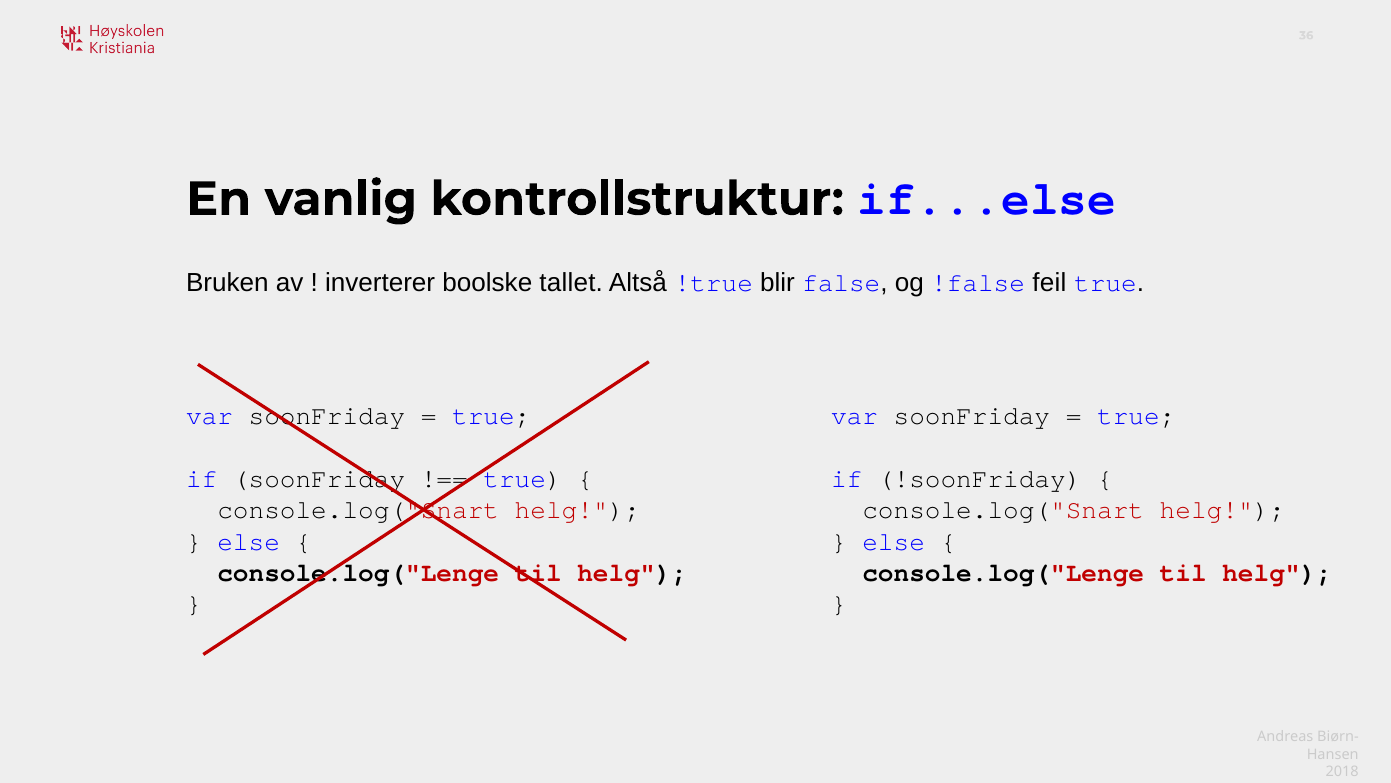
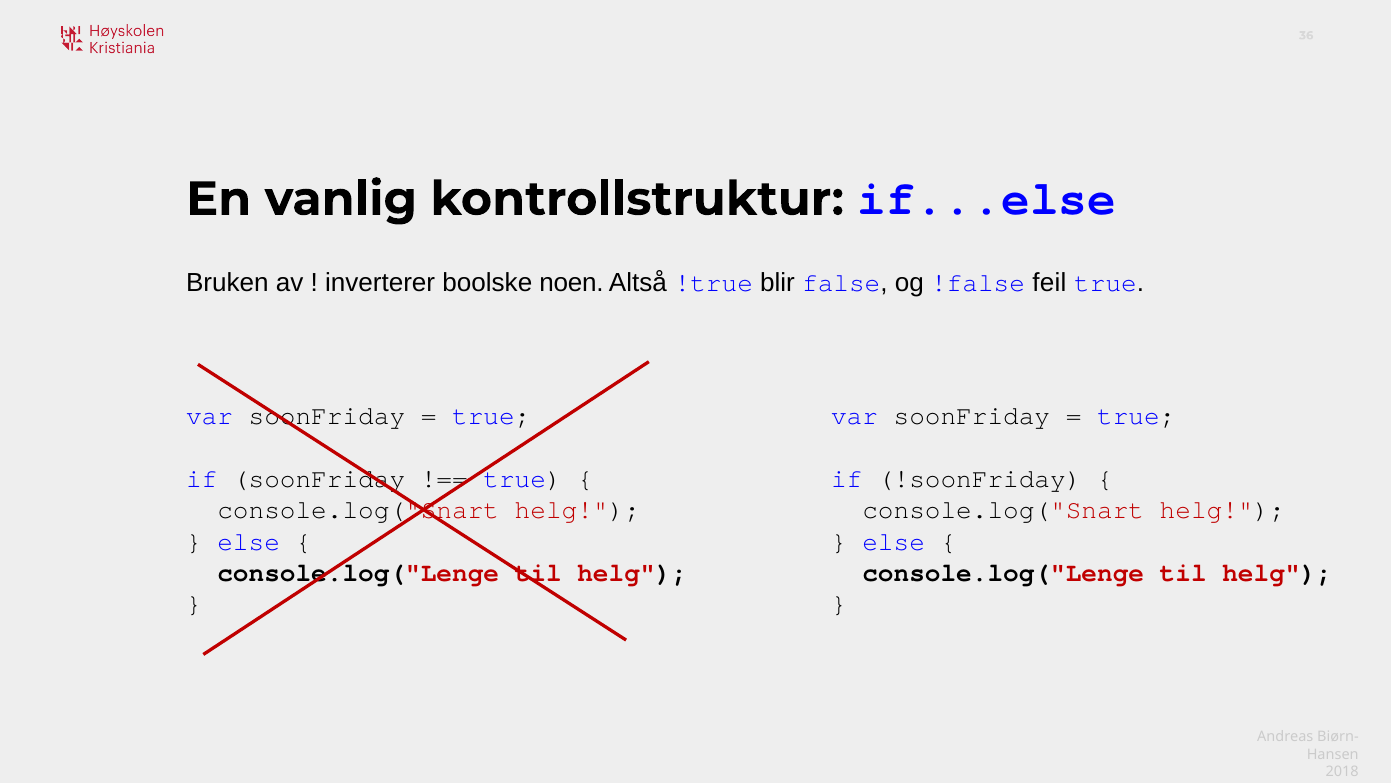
tallet: tallet -> noen
